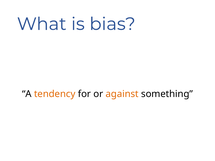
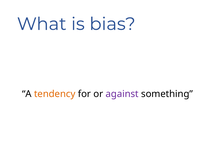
against colour: orange -> purple
